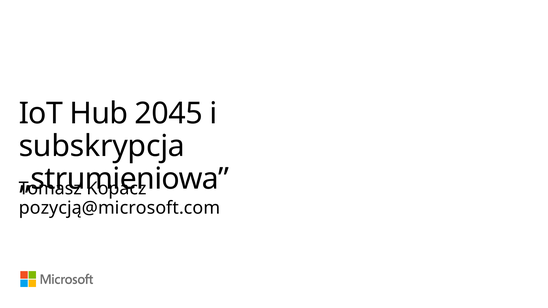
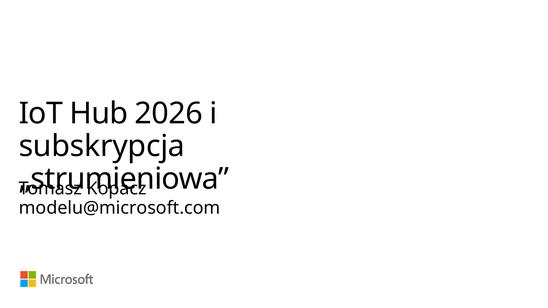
2045: 2045 -> 2026
pozycją@microsoft.com: pozycją@microsoft.com -> modelu@microsoft.com
